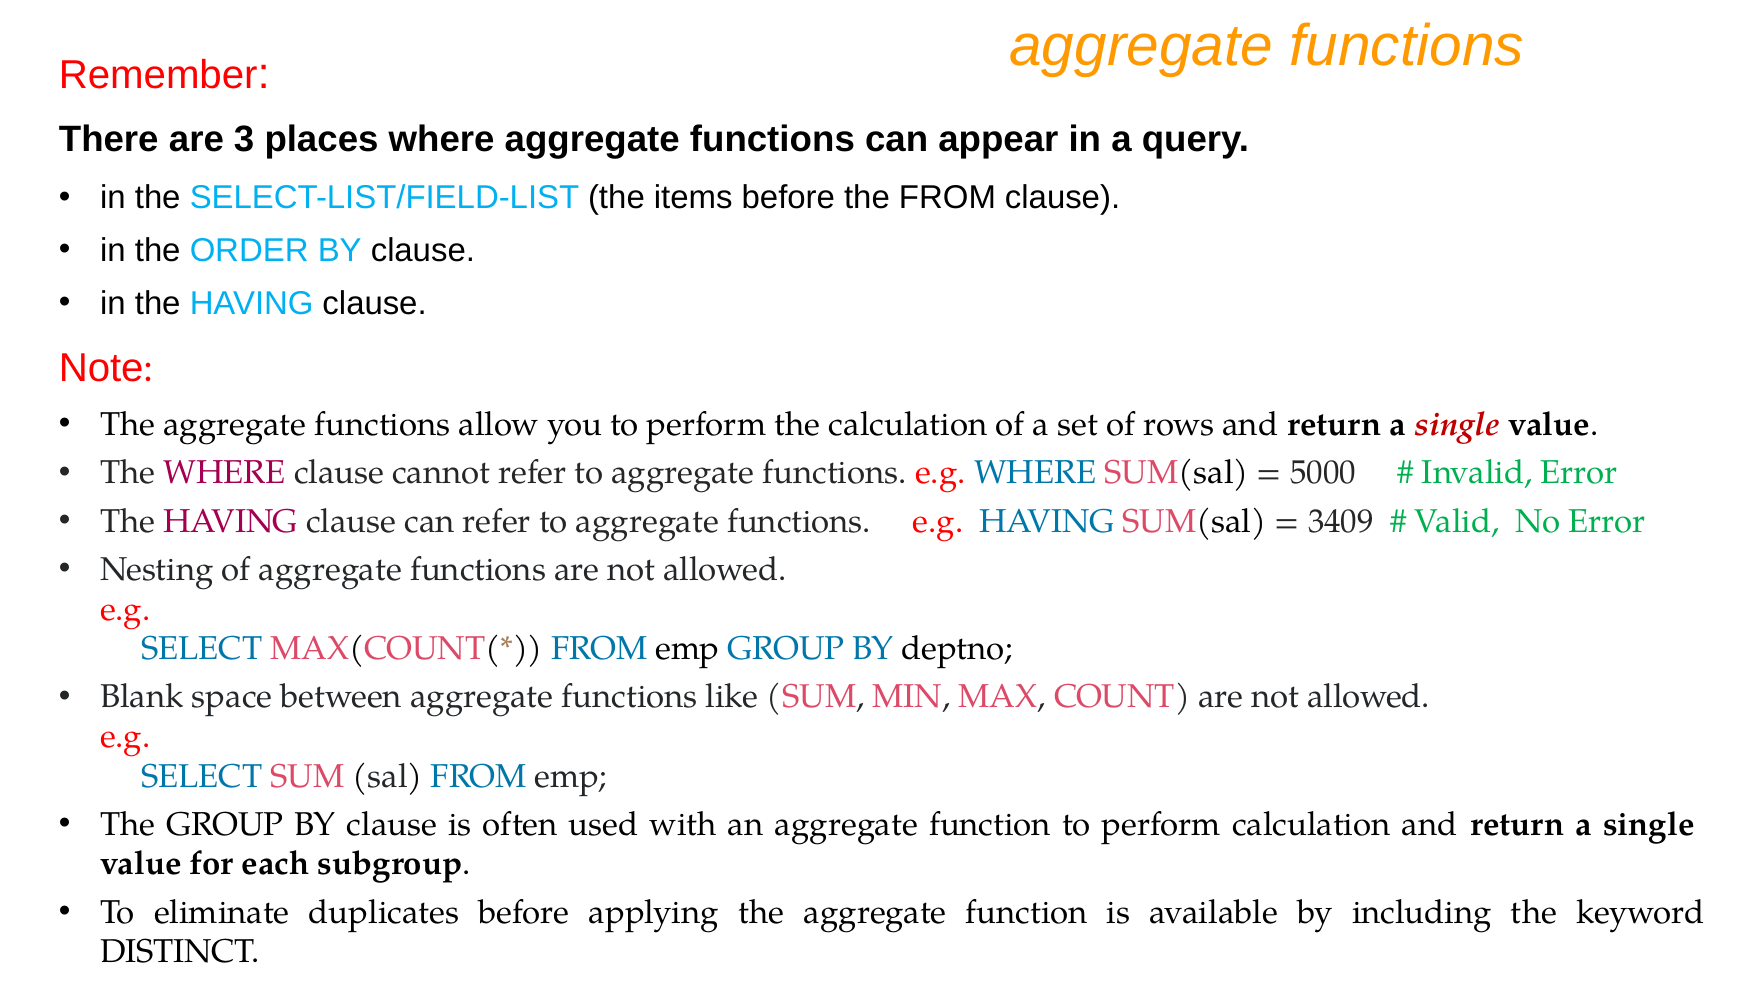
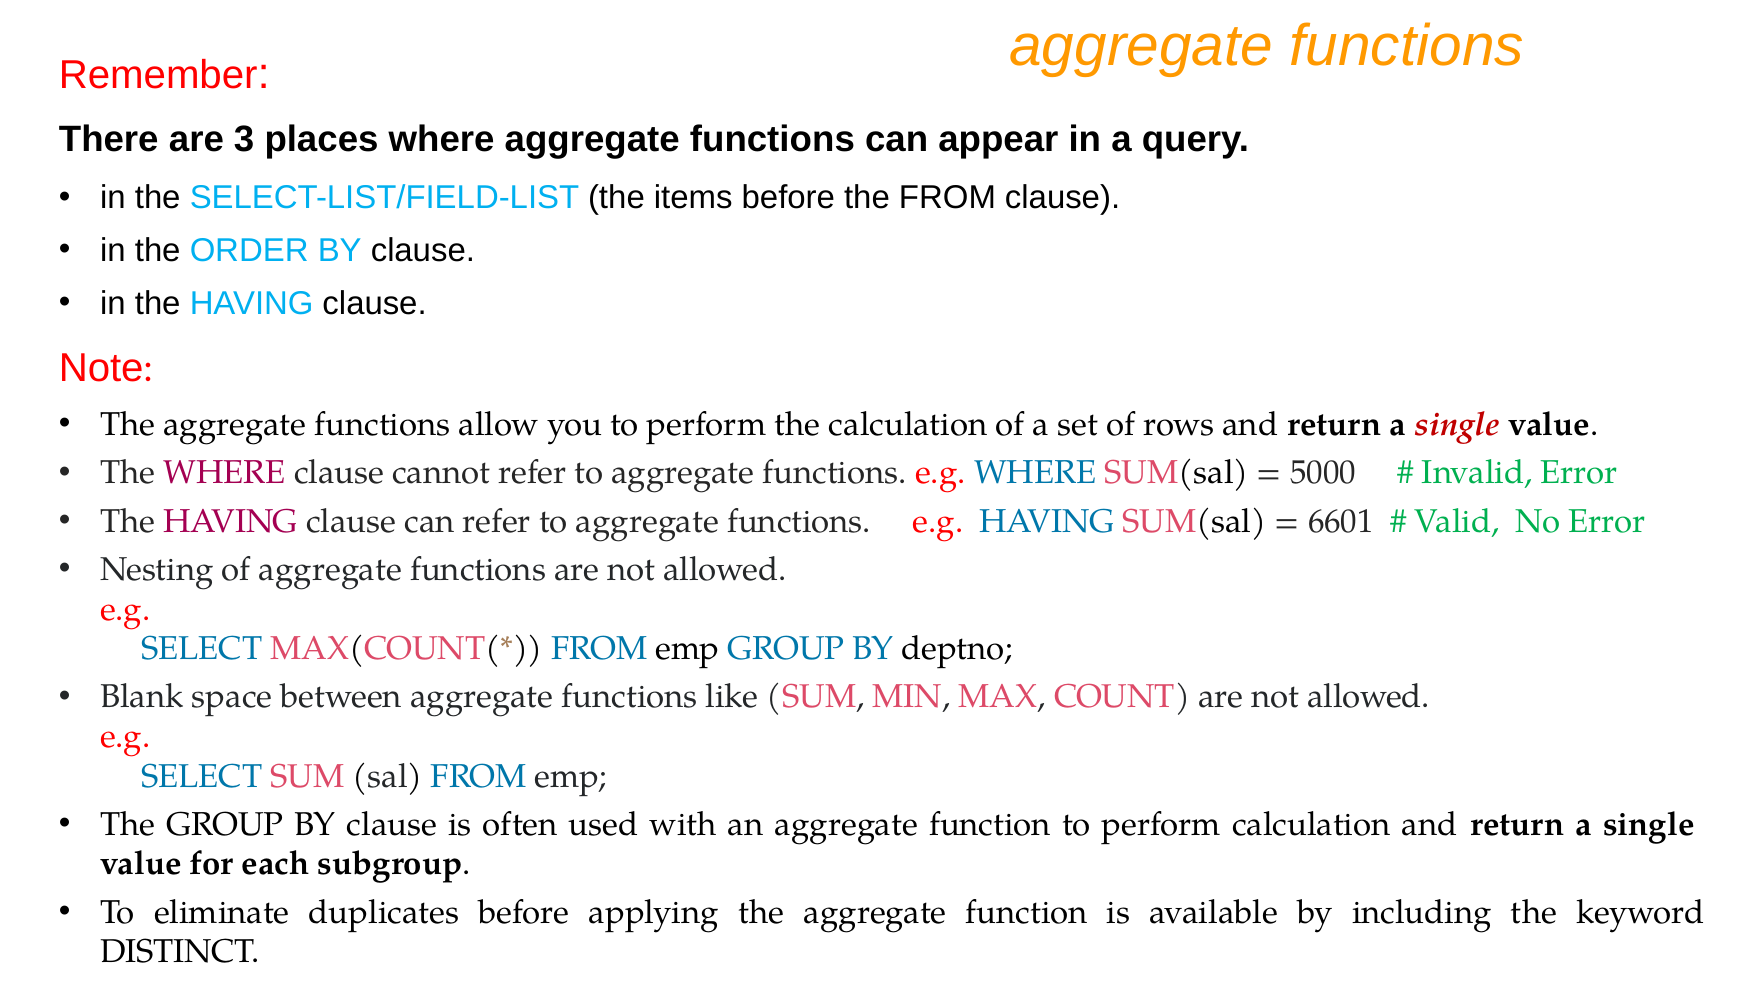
3409: 3409 -> 6601
